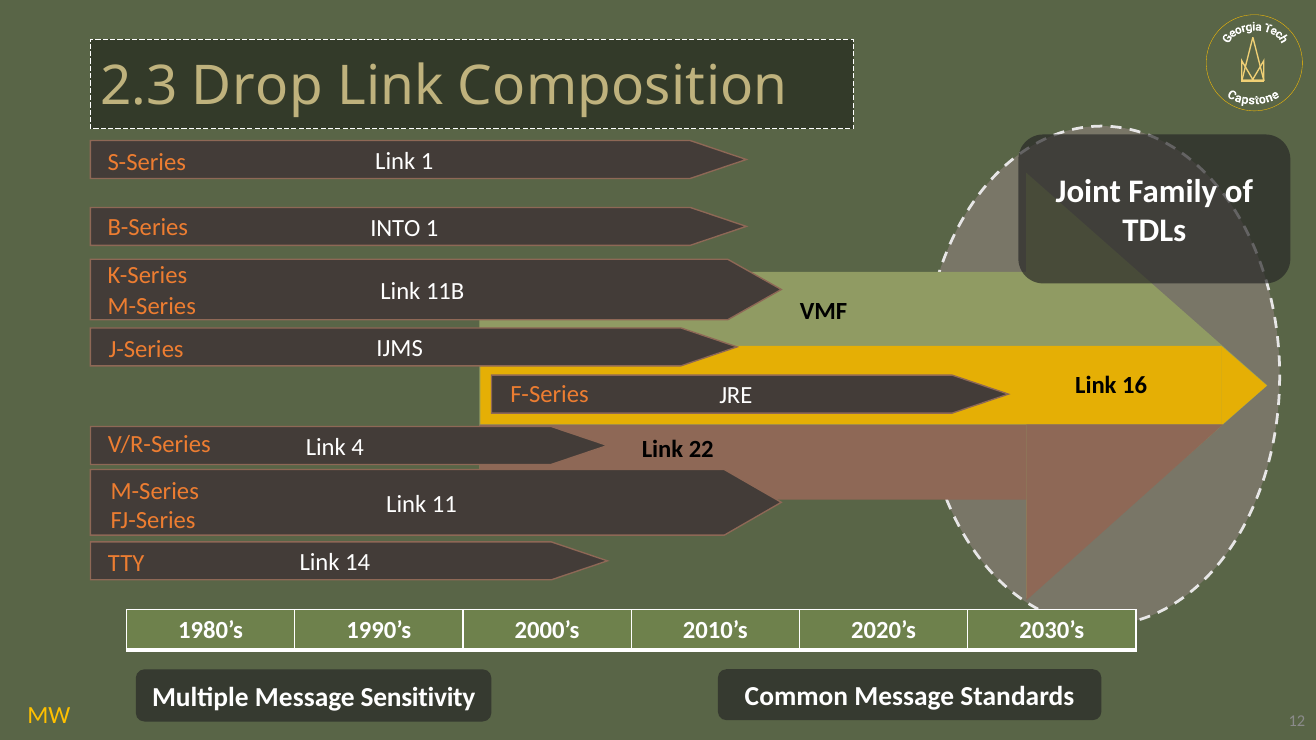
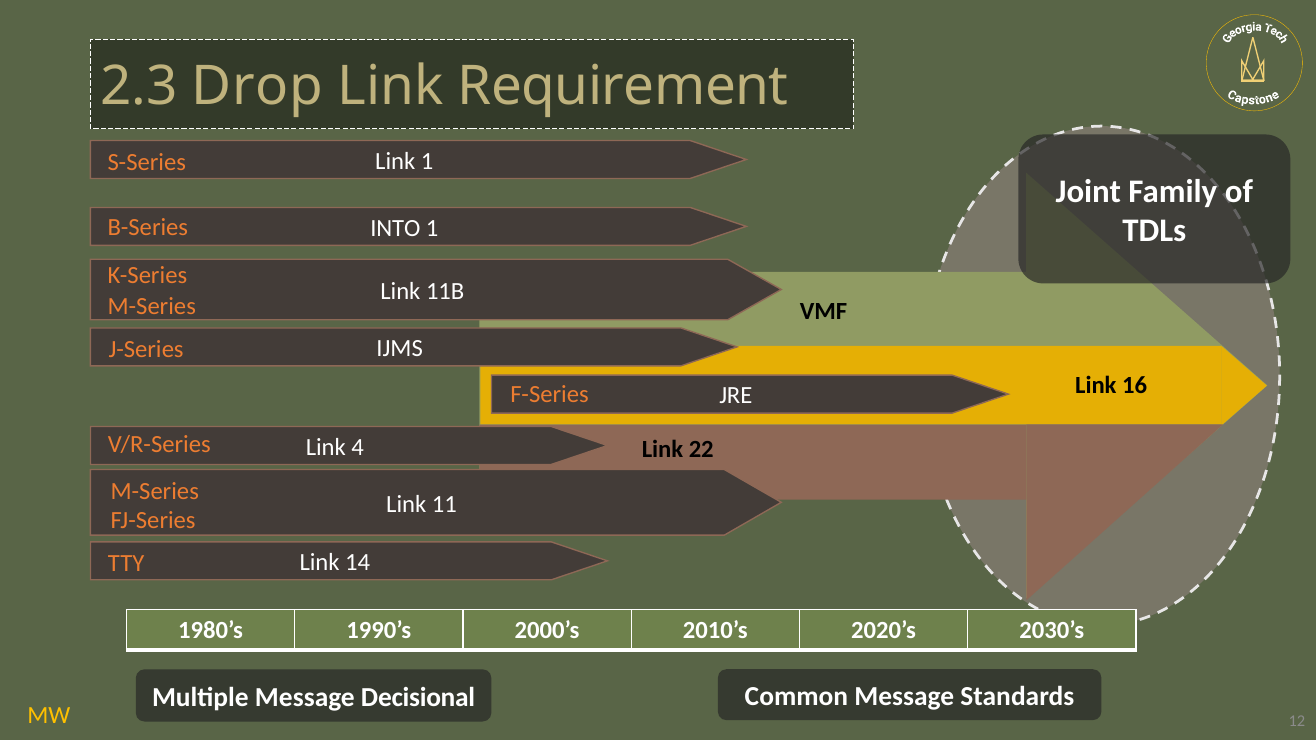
Composition: Composition -> Requirement
Sensitivity: Sensitivity -> Decisional
